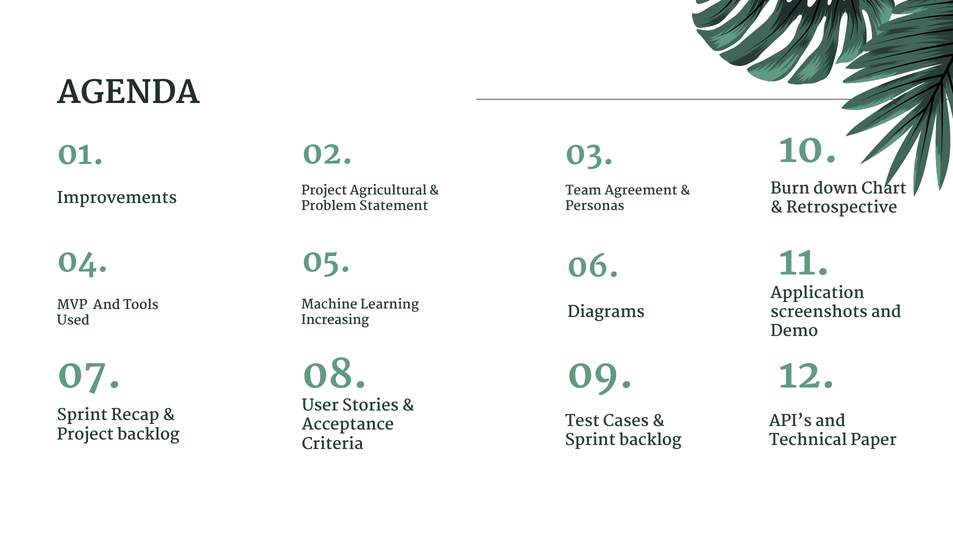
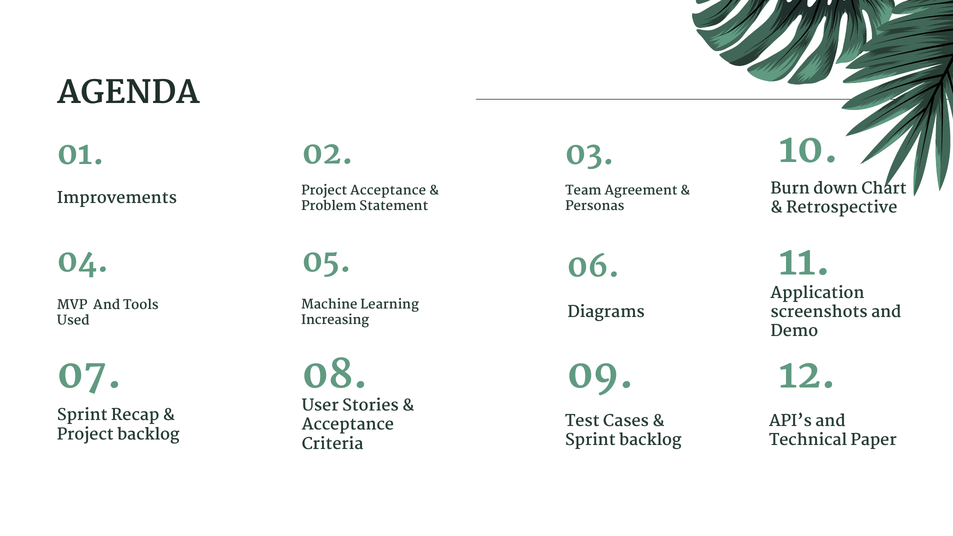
Project Agricultural: Agricultural -> Acceptance
